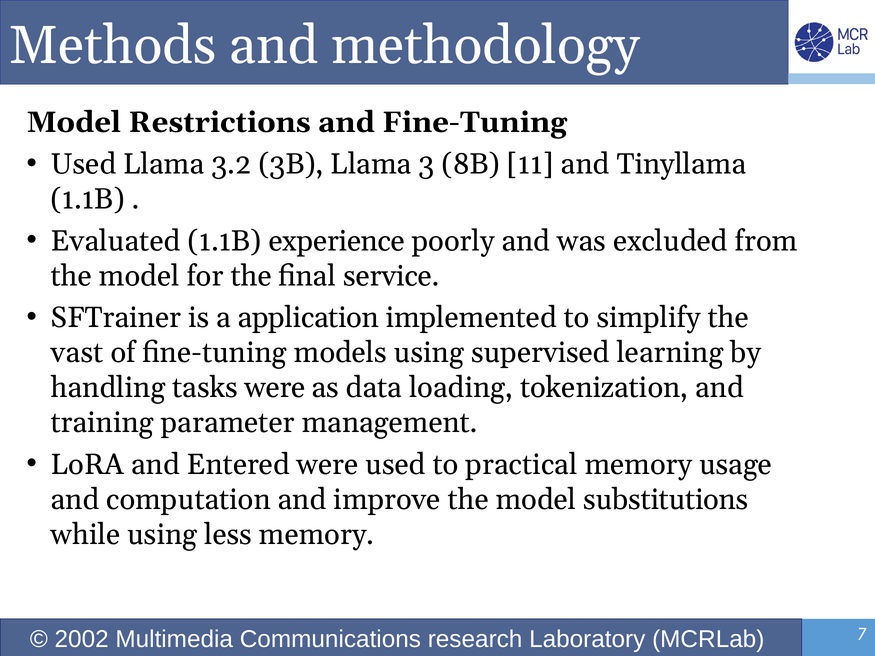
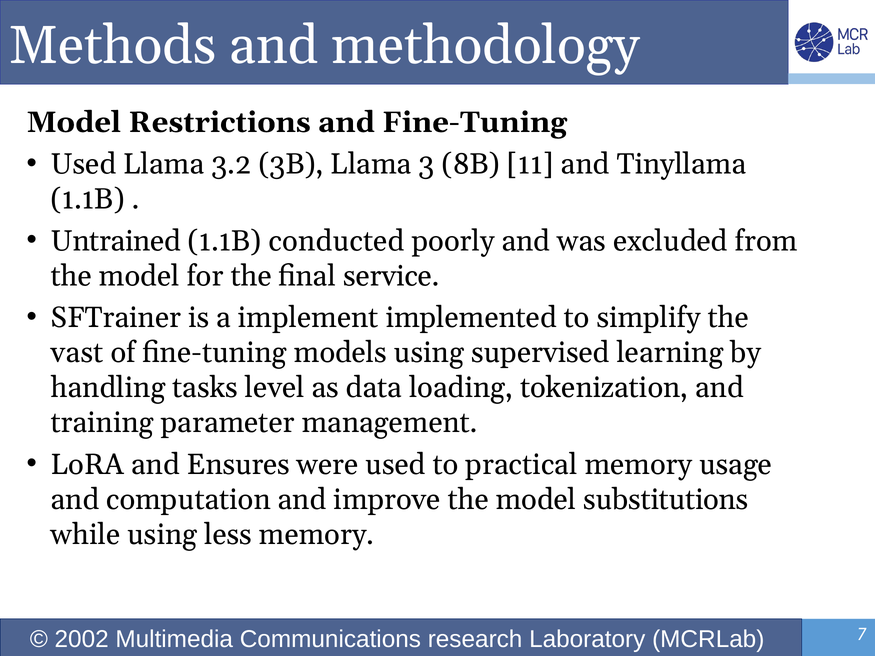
Evaluated: Evaluated -> Untrained
experience: experience -> conducted
application: application -> implement
tasks were: were -> level
Entered: Entered -> Ensures
